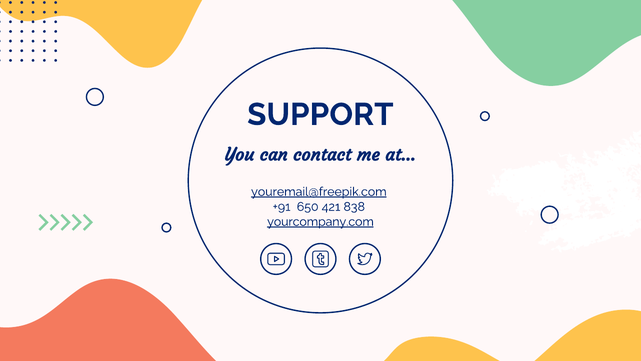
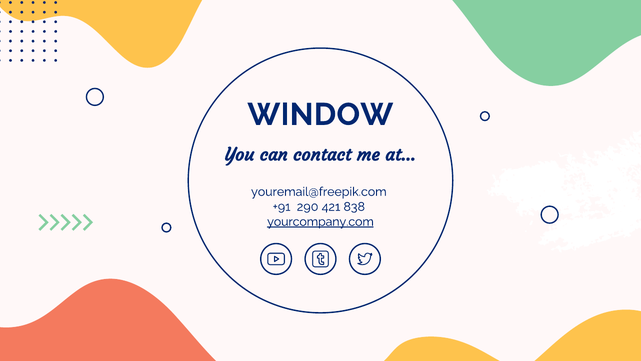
SUPPORT: SUPPORT -> WINDOW
youremail@freepik.com underline: present -> none
650: 650 -> 290
